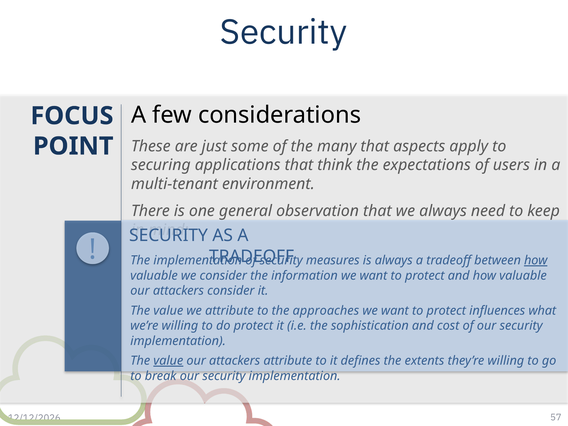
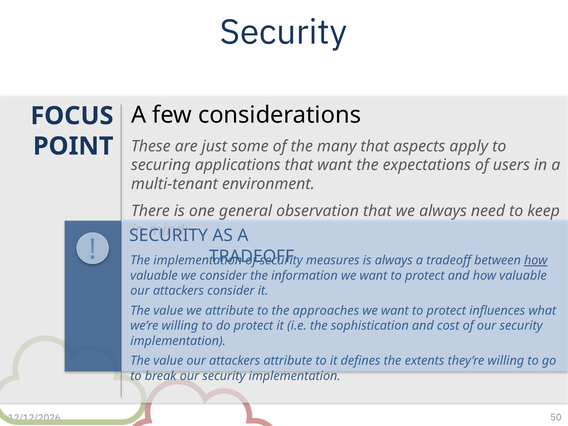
that think: think -> want
value at (168, 361) underline: present -> none
57: 57 -> 50
